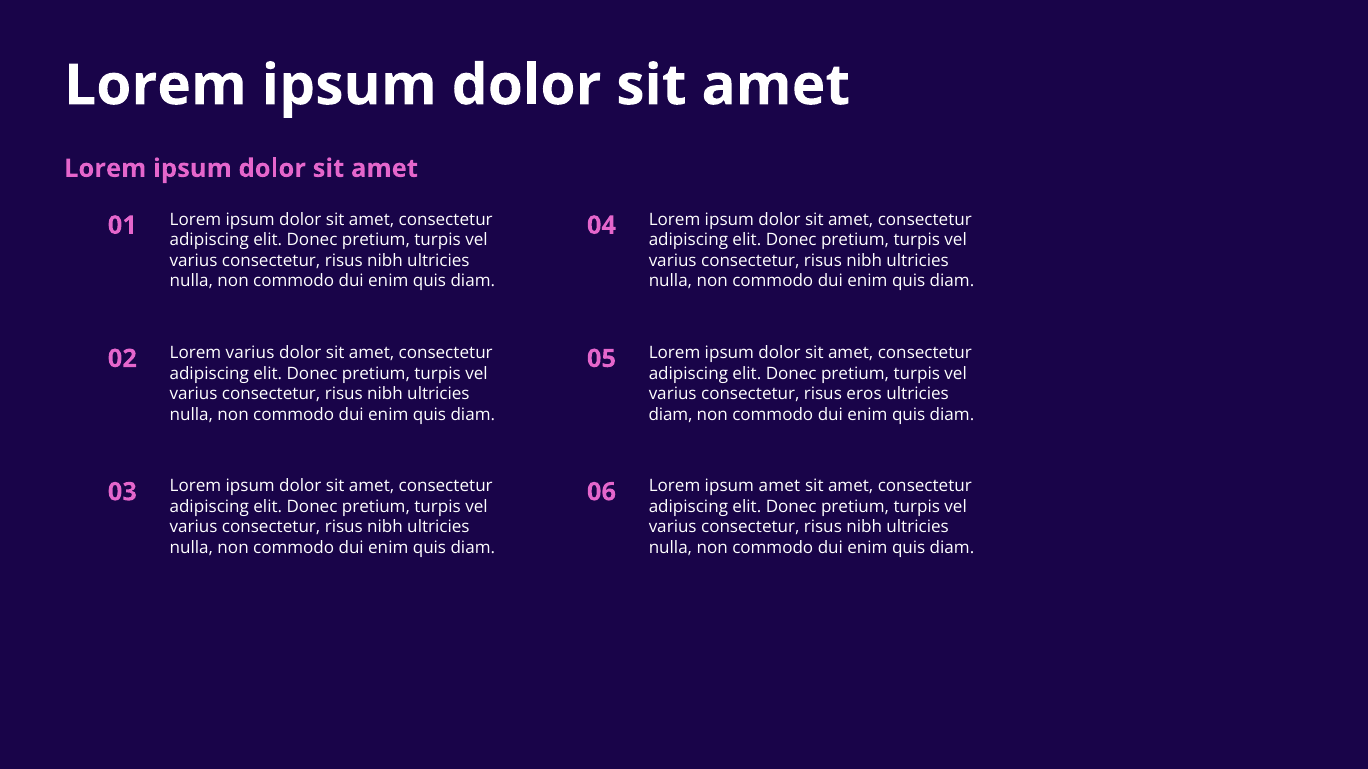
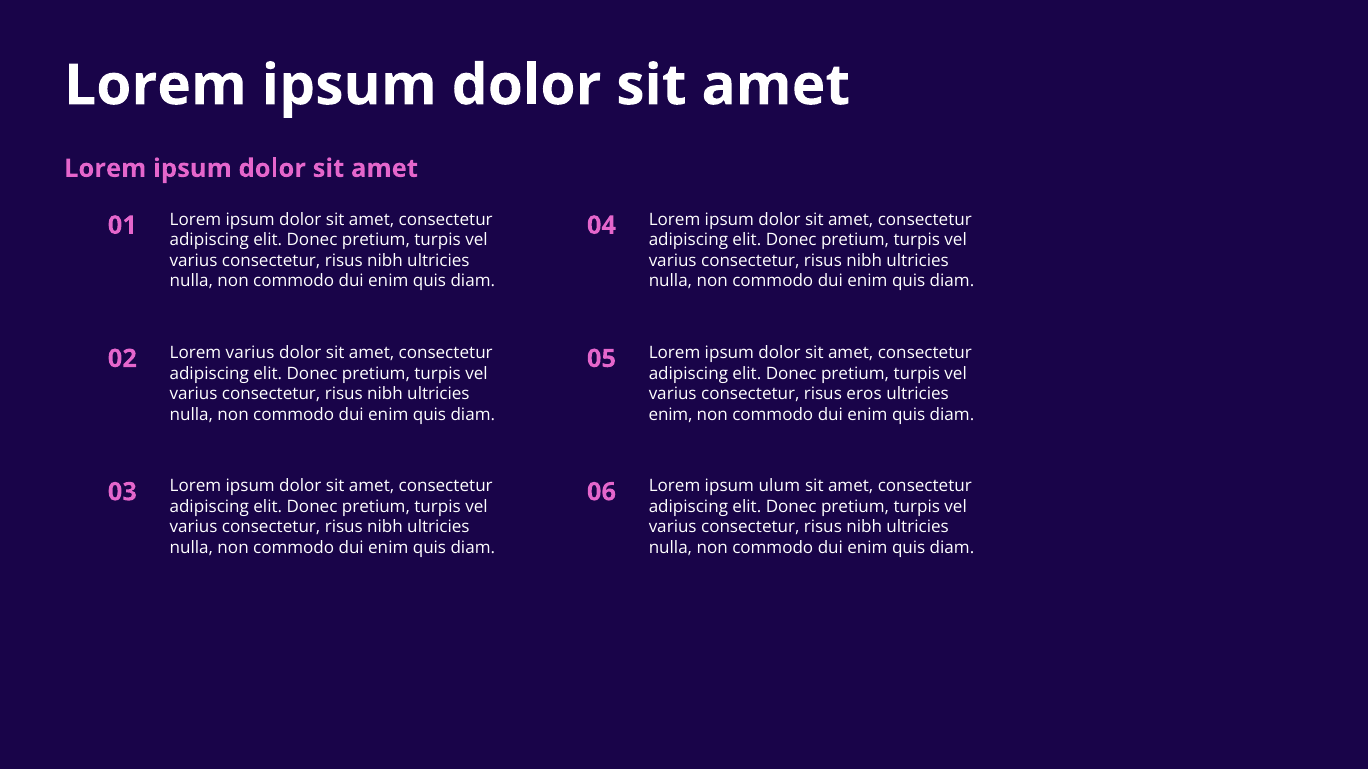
diam at (671, 415): diam -> enim
ipsum amet: amet -> ulum
